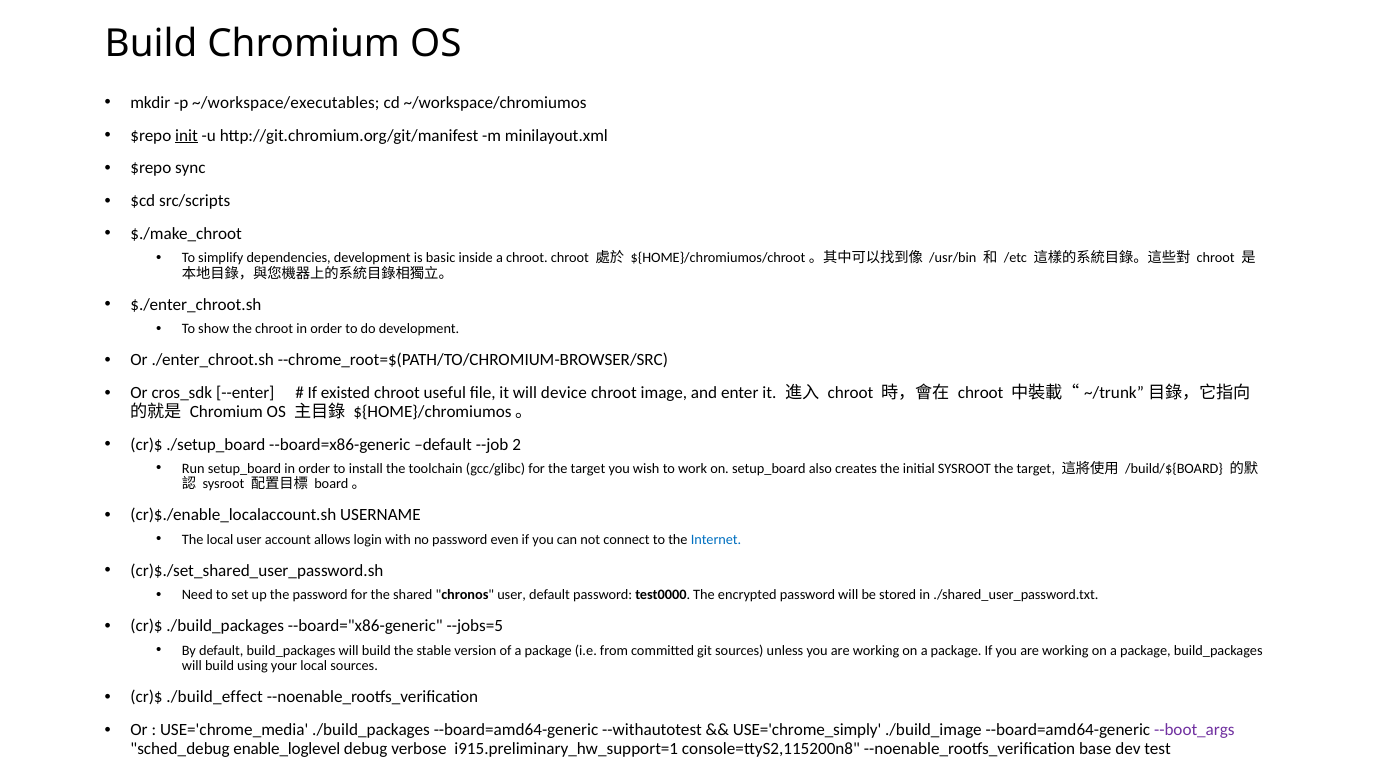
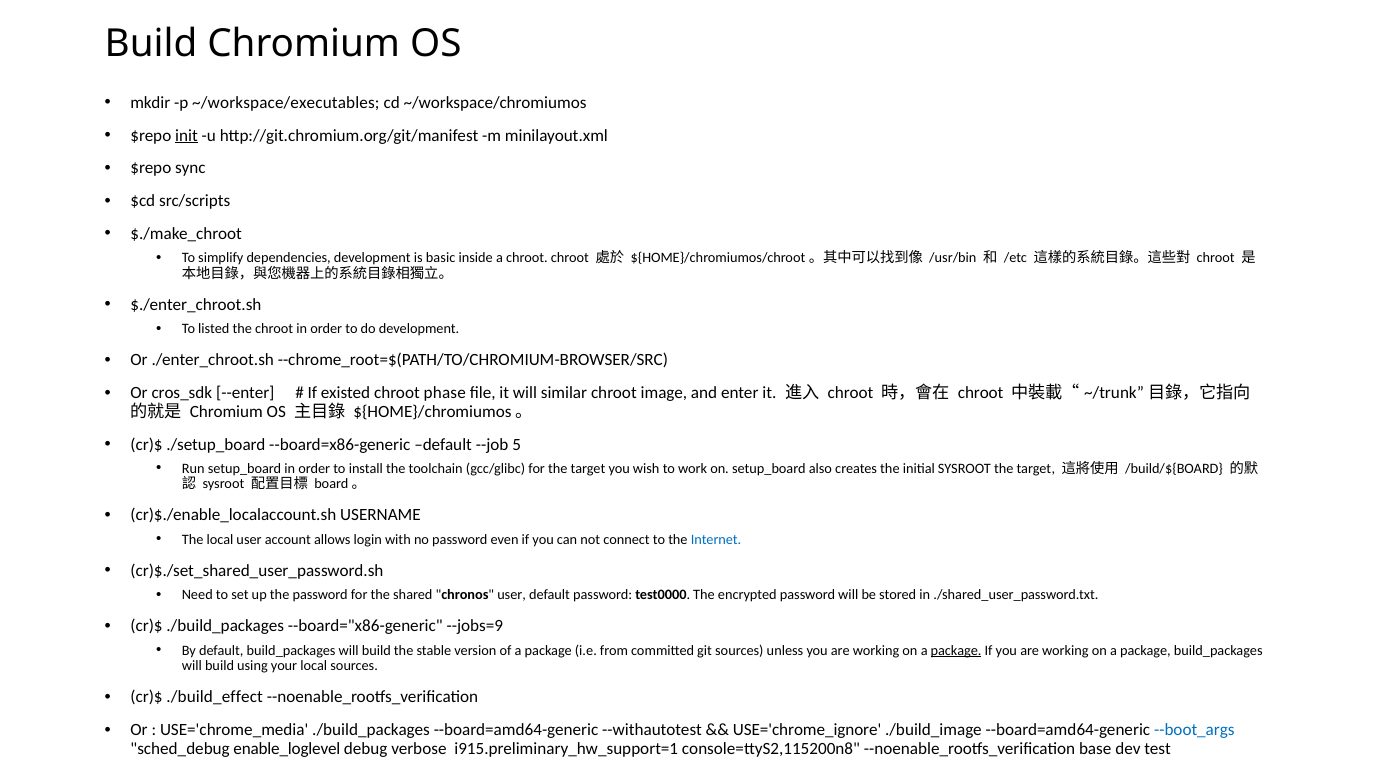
show: show -> listed
useful: useful -> phase
device: device -> similar
2: 2 -> 5
--jobs=5: --jobs=5 -> --jobs=9
package at (956, 651) underline: none -> present
USE='chrome_simply: USE='chrome_simply -> USE='chrome_ignore
--boot_args colour: purple -> blue
